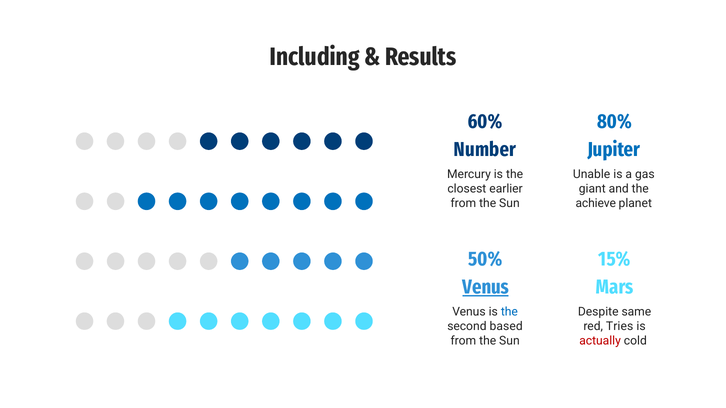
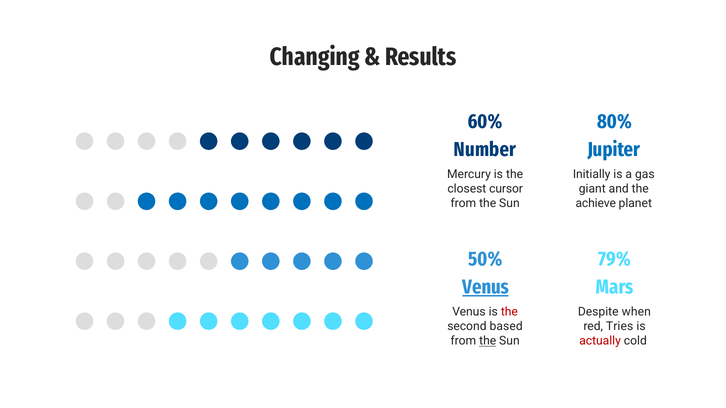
Including: Including -> Changing
Unable: Unable -> Initially
earlier: earlier -> cursor
15%: 15% -> 79%
the at (509, 312) colour: blue -> red
same: same -> when
the at (488, 341) underline: none -> present
